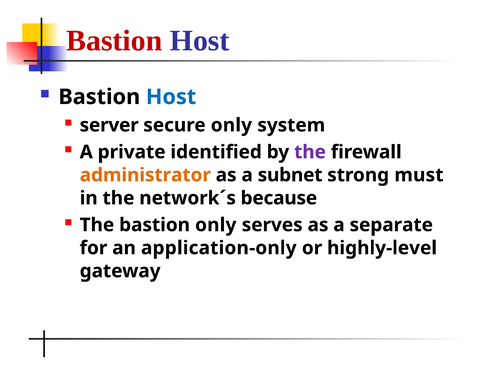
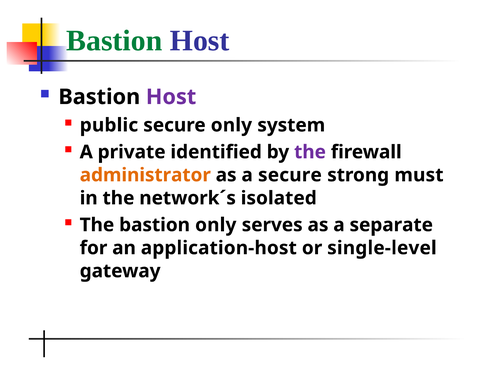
Bastion at (114, 41) colour: red -> green
Host at (171, 97) colour: blue -> purple
server: server -> public
a subnet: subnet -> secure
because: because -> isolated
application-only: application-only -> application-host
highly-level: highly-level -> single-level
